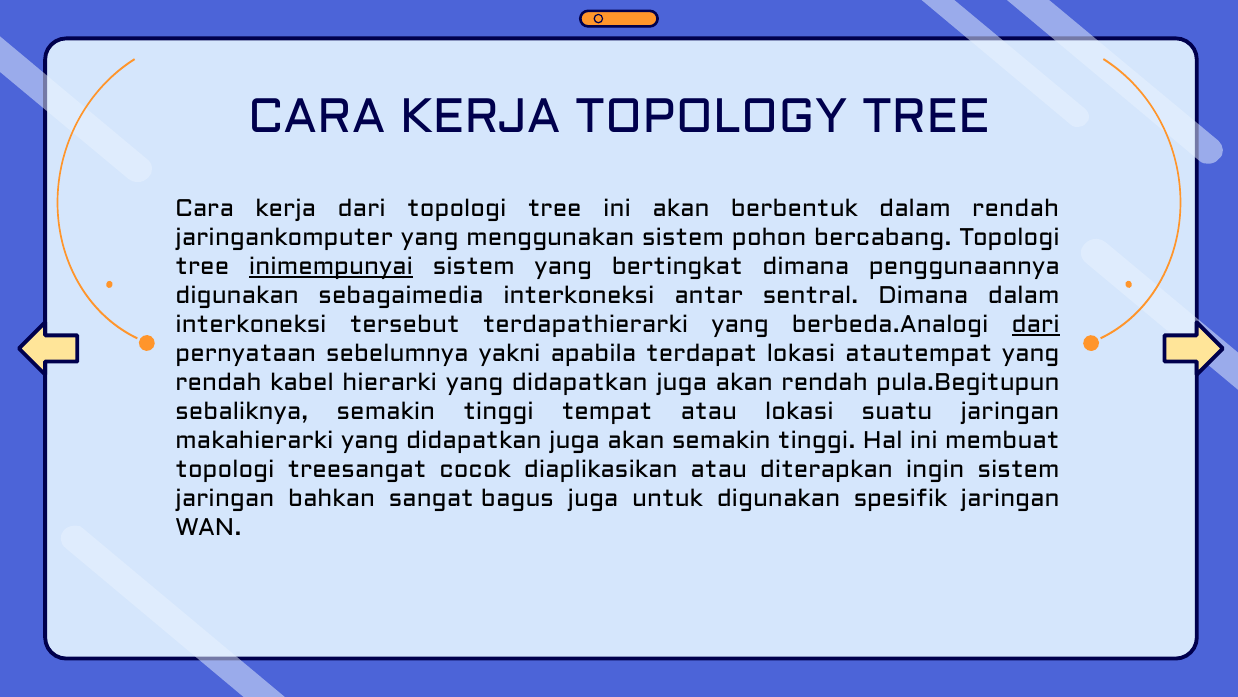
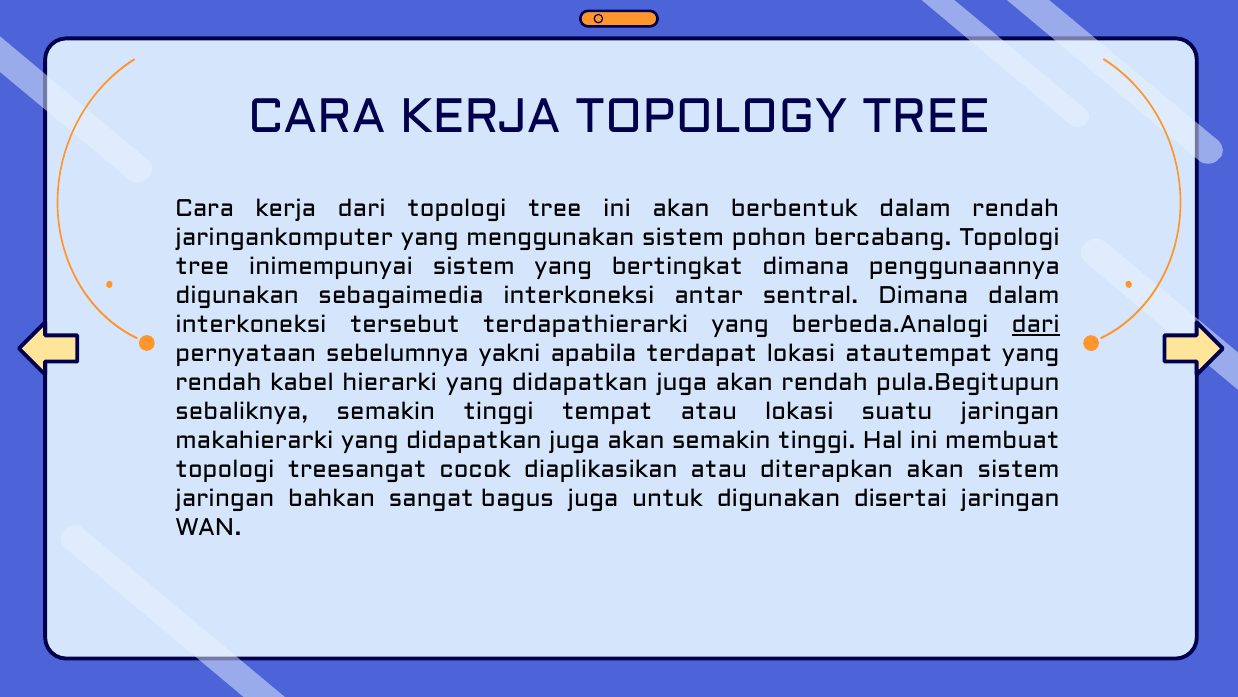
inimempunyai underline: present -> none
diterapkan ingin: ingin -> akan
spesifik: spesifik -> disertai
